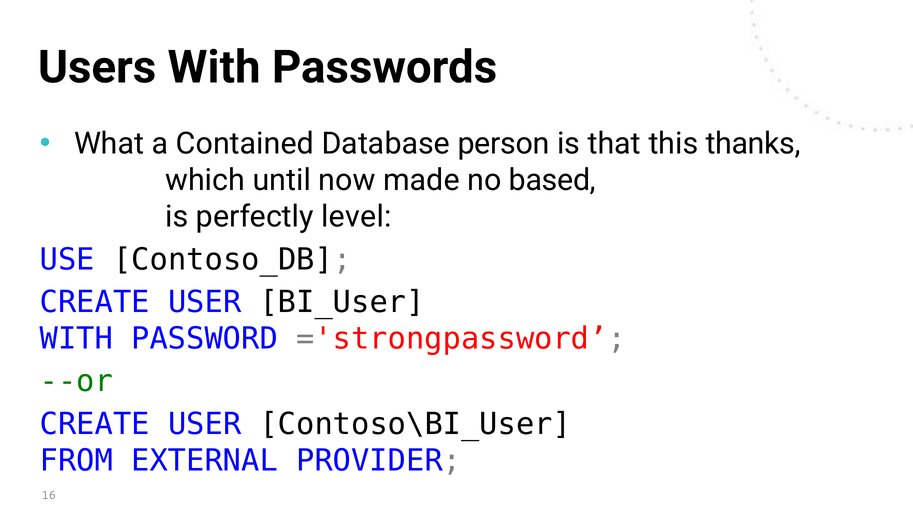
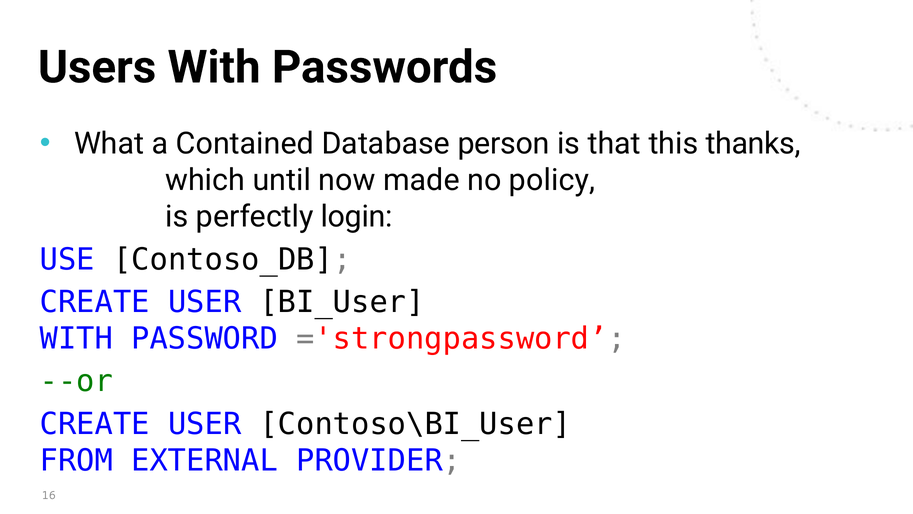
based: based -> policy
level: level -> login
